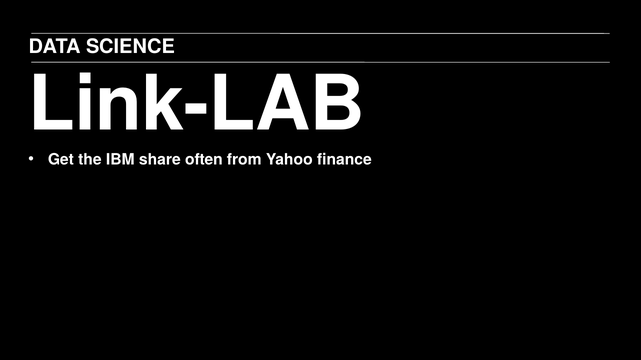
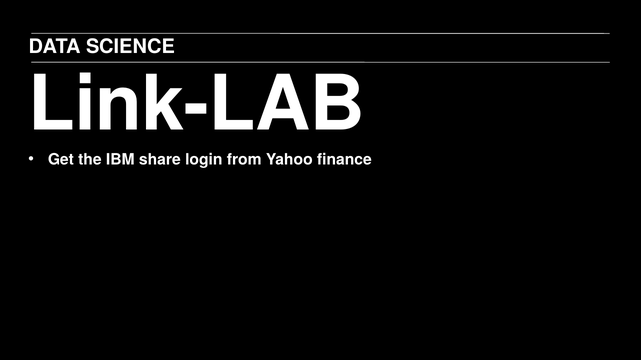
often: often -> login
